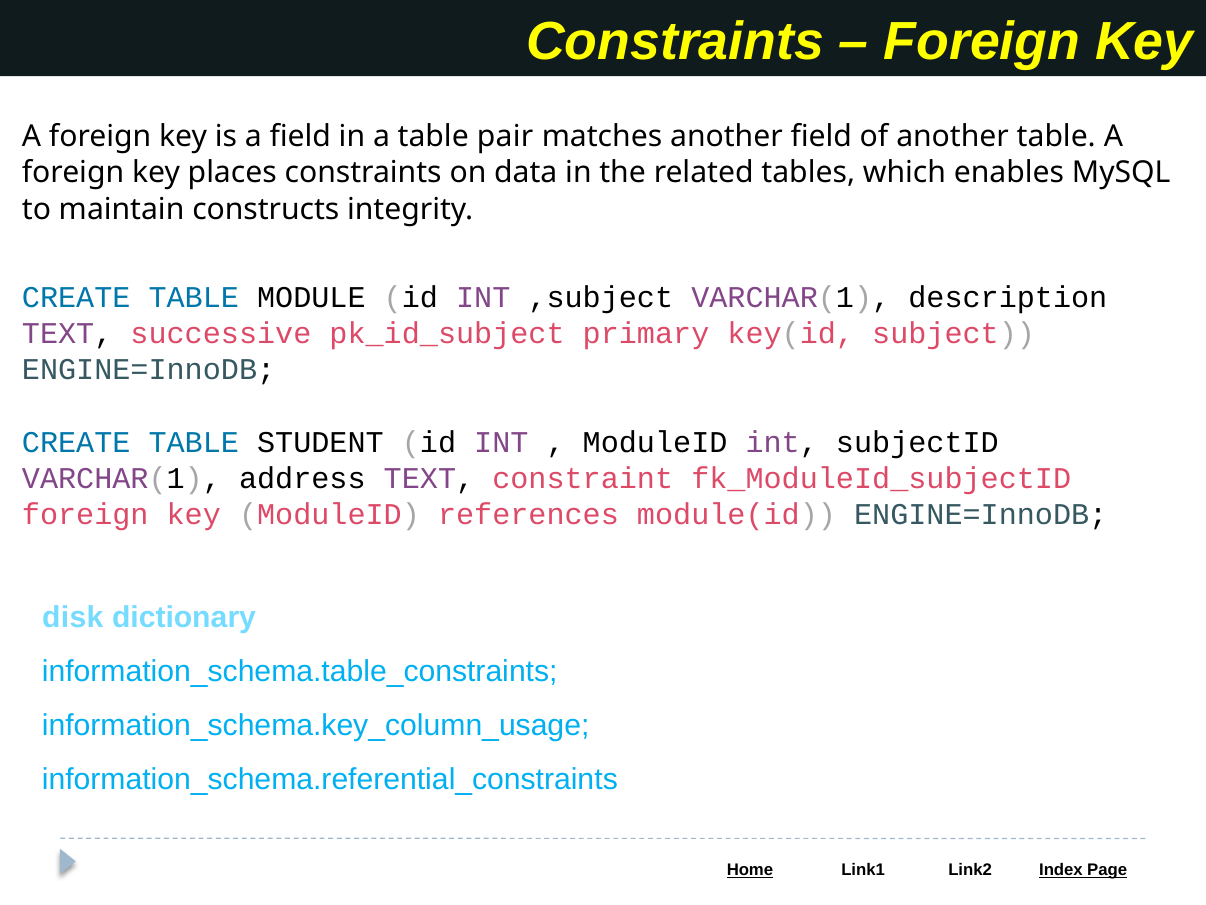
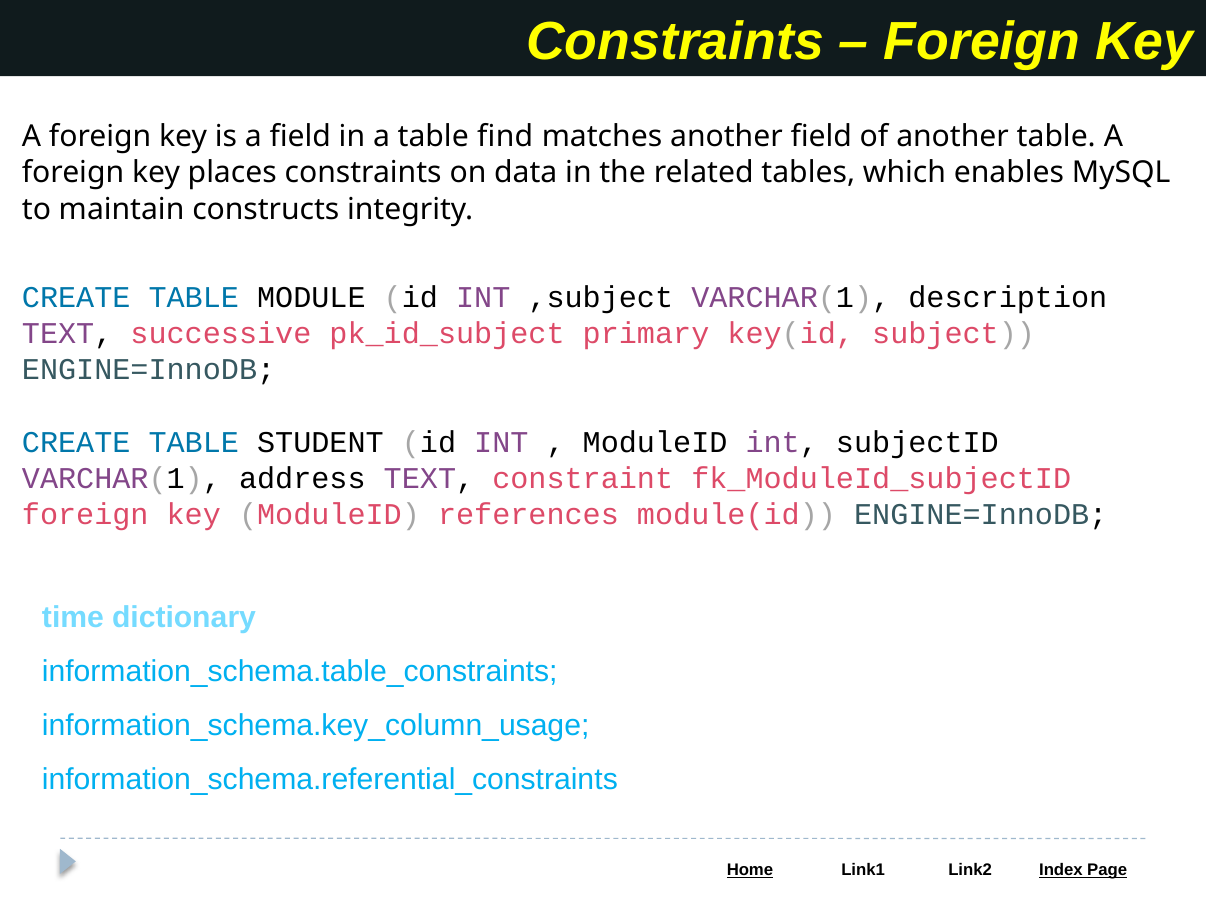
pair: pair -> find
disk: disk -> time
